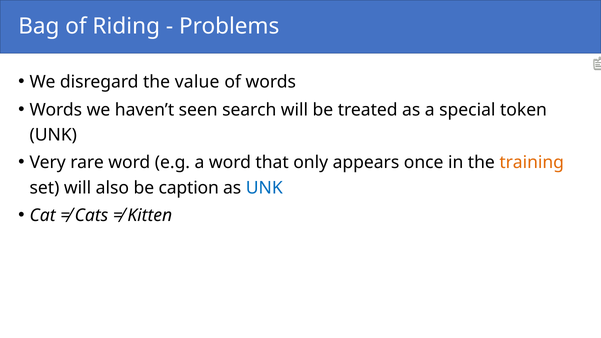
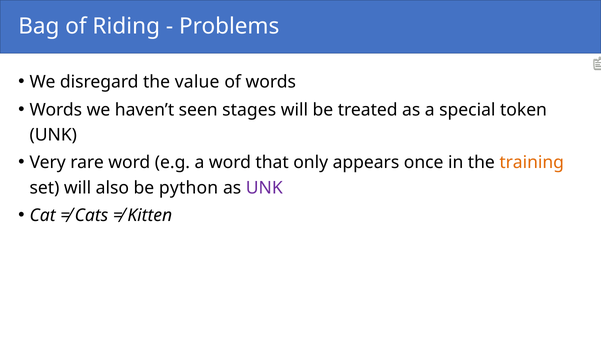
search: search -> stages
caption: caption -> python
UNK at (264, 188) colour: blue -> purple
